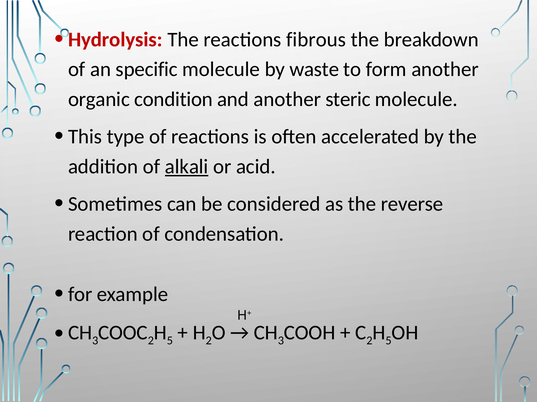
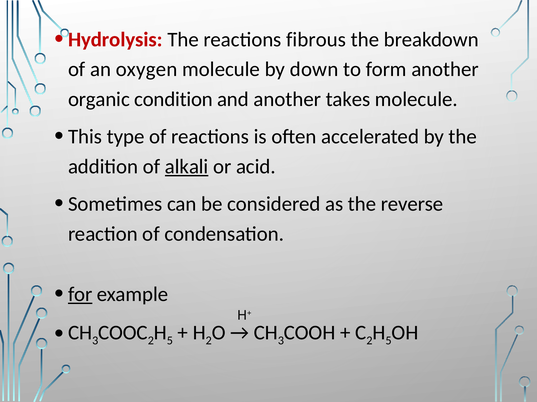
specific: specific -> oxygen
waste: waste -> down
steric: steric -> takes
for underline: none -> present
